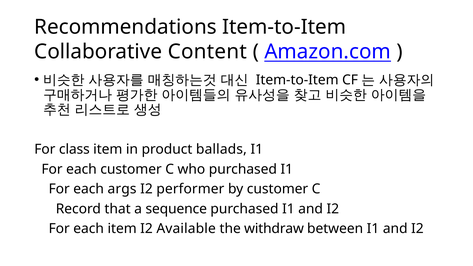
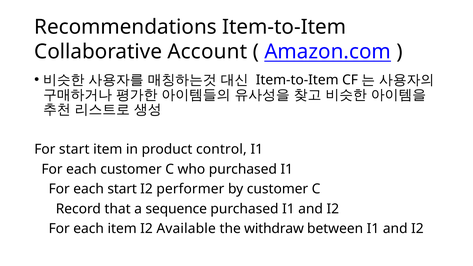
Content: Content -> Account
For class: class -> start
ballads: ballads -> control
each args: args -> start
